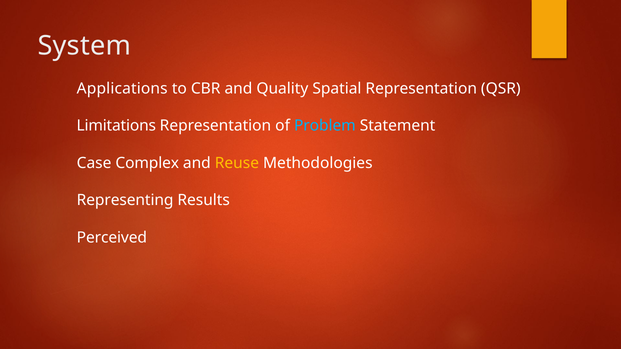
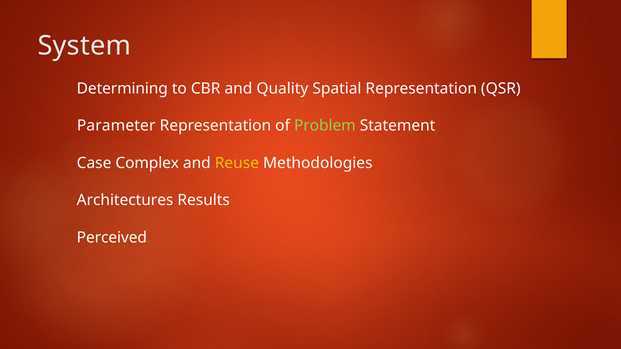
Applications: Applications -> Determining
Limitations: Limitations -> Parameter
Problem colour: light blue -> light green
Representing: Representing -> Architectures
